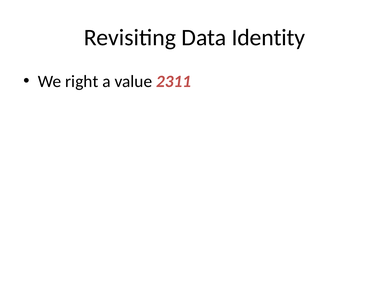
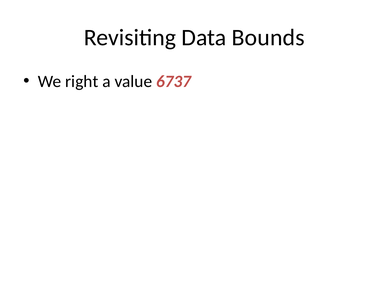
Identity: Identity -> Bounds
2311: 2311 -> 6737
